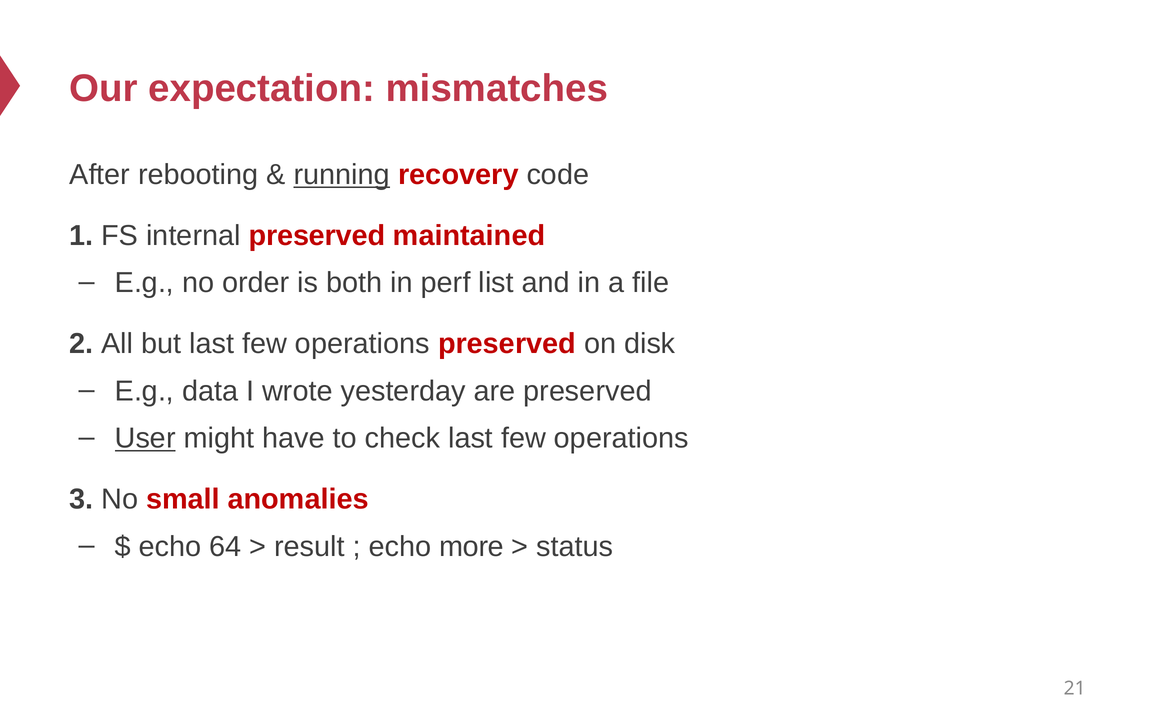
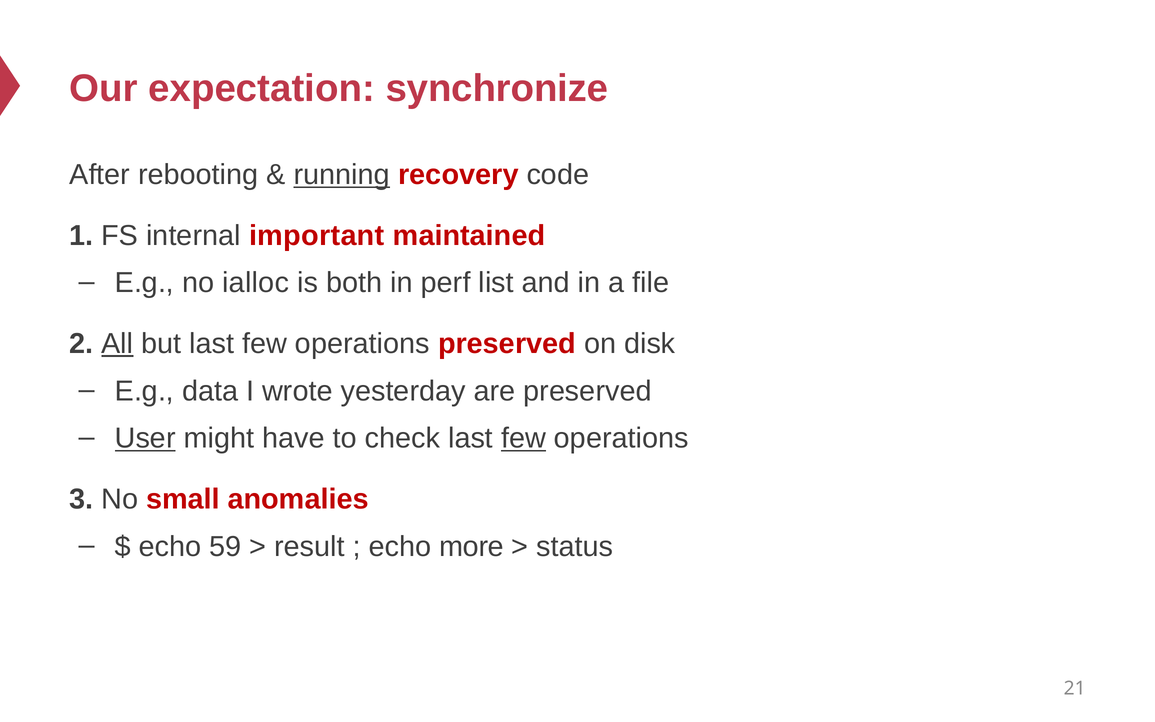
mismatches: mismatches -> synchronize
internal preserved: preserved -> important
order: order -> ialloc
All underline: none -> present
few at (524, 438) underline: none -> present
64: 64 -> 59
